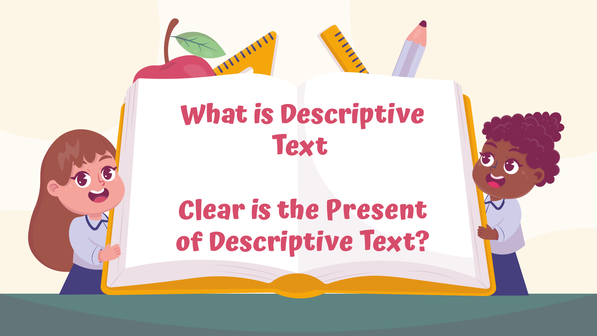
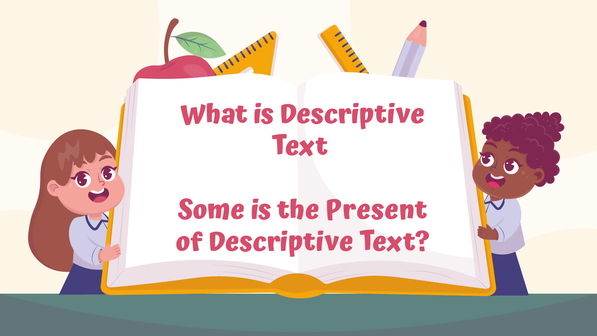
Clear: Clear -> Some
